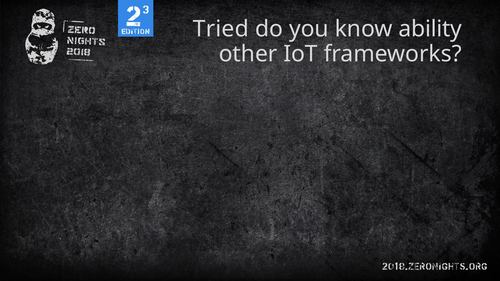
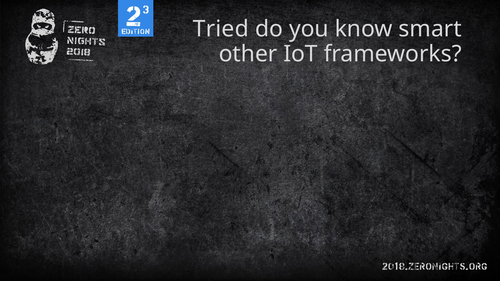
ability: ability -> smart
